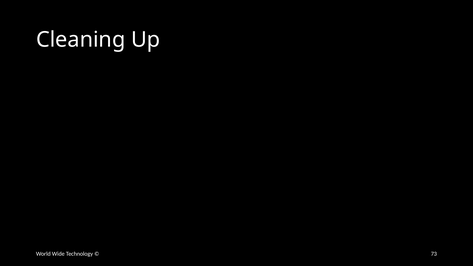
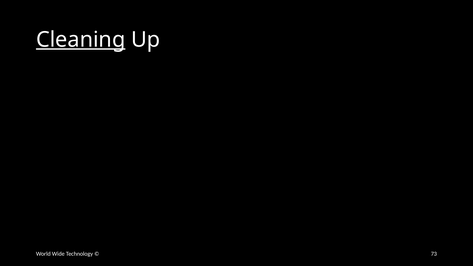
Cleaning underline: none -> present
